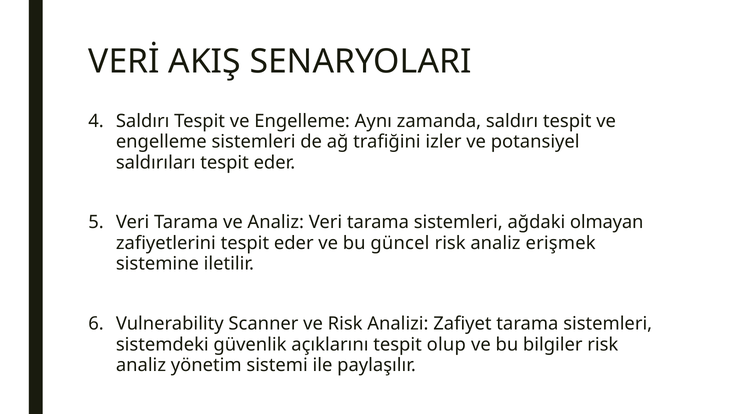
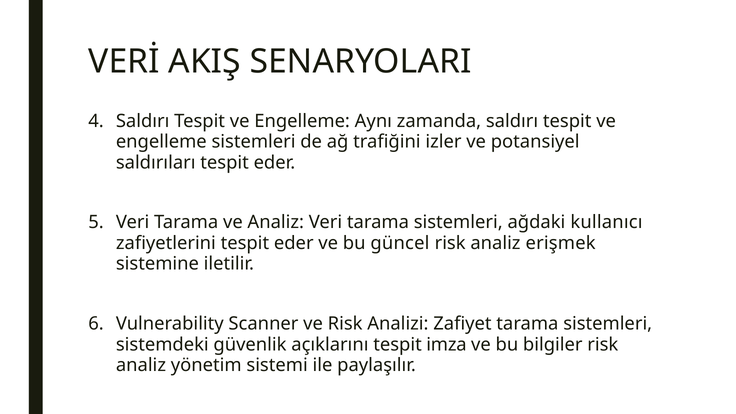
olmayan: olmayan -> kullanıcı
olup: olup -> imza
